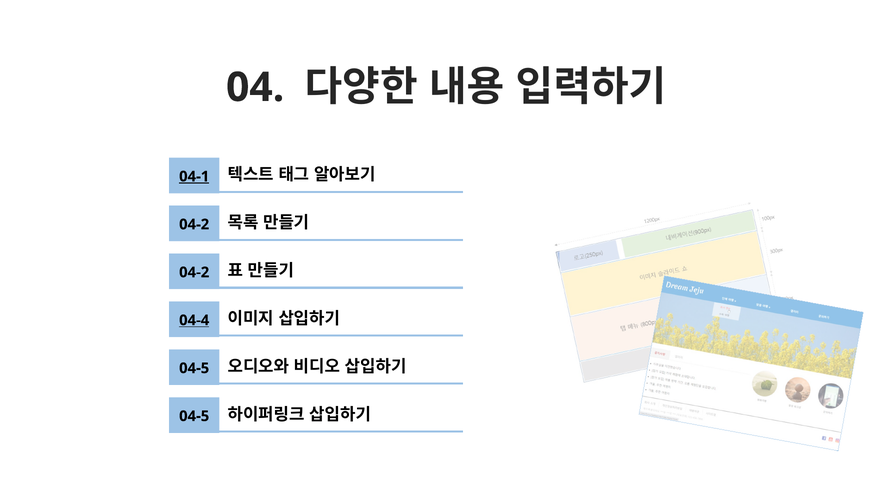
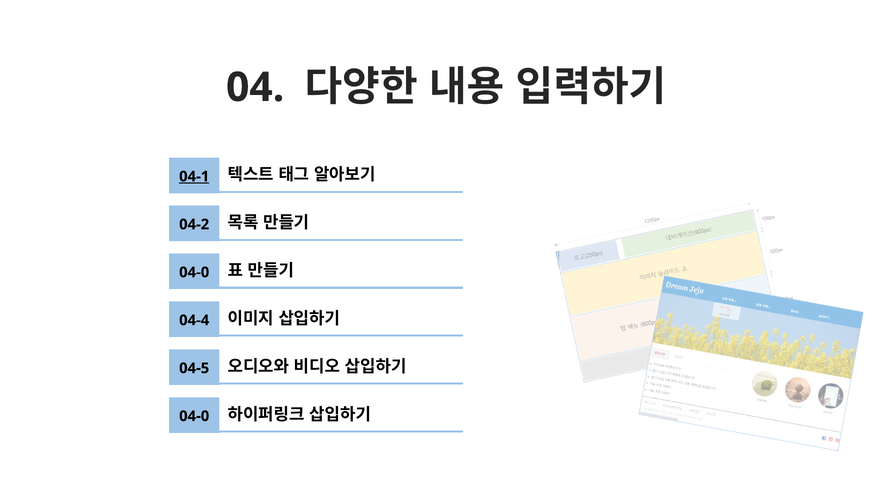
04-2 at (194, 272): 04-2 -> 04-0
04-4 underline: present -> none
04-5 at (194, 416): 04-5 -> 04-0
